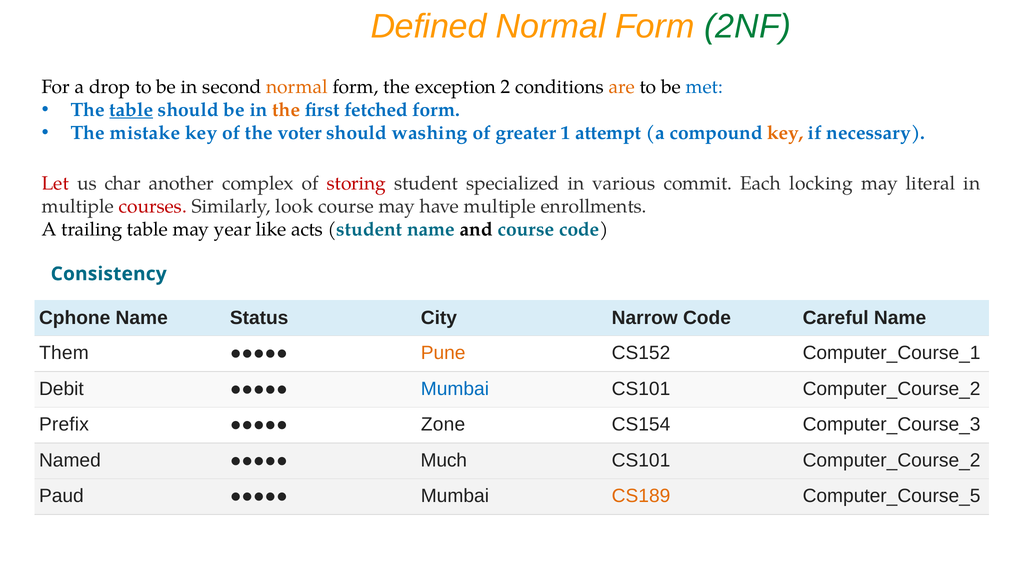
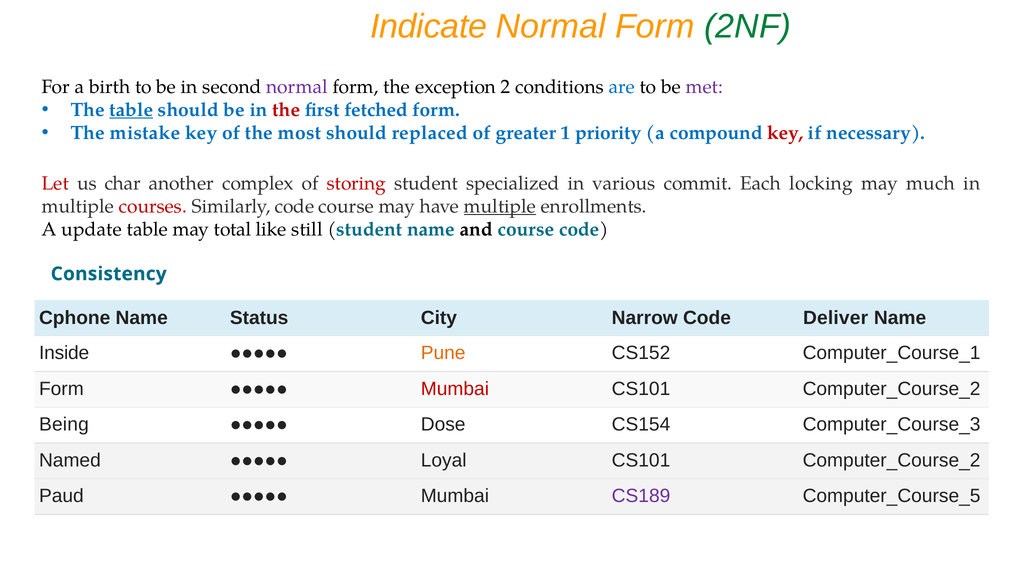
Defined: Defined -> Indicate
drop: drop -> birth
normal at (297, 87) colour: orange -> purple
are colour: orange -> blue
met colour: blue -> purple
the at (286, 110) colour: orange -> red
voter: voter -> most
washing: washing -> replaced
attempt: attempt -> priority
key at (785, 133) colour: orange -> red
literal: literal -> much
Similarly look: look -> code
multiple at (500, 207) underline: none -> present
trailing: trailing -> update
year: year -> total
acts: acts -> still
Careful: Careful -> Deliver
Them: Them -> Inside
Debit at (61, 389): Debit -> Form
Mumbai at (455, 389) colour: blue -> red
Prefix: Prefix -> Being
Zone: Zone -> Dose
Much: Much -> Loyal
CS189 colour: orange -> purple
